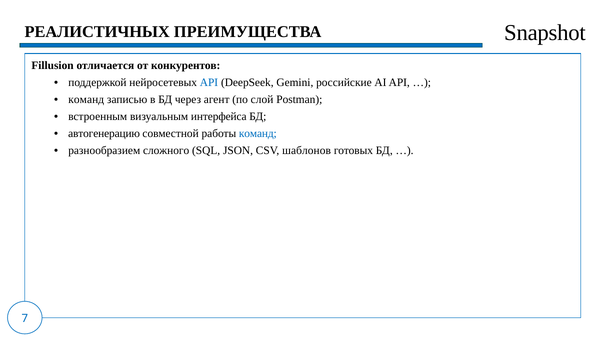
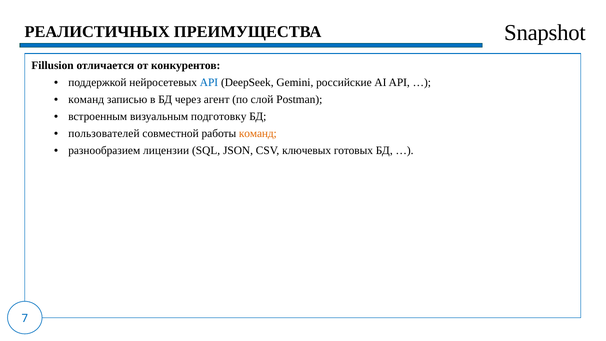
интерфейса: интерфейса -> подготовку
автогенерацию: автогенерацию -> пользователей
команд at (258, 133) colour: blue -> orange
сложного: сложного -> лицензии
шаблонов: шаблонов -> ключевых
